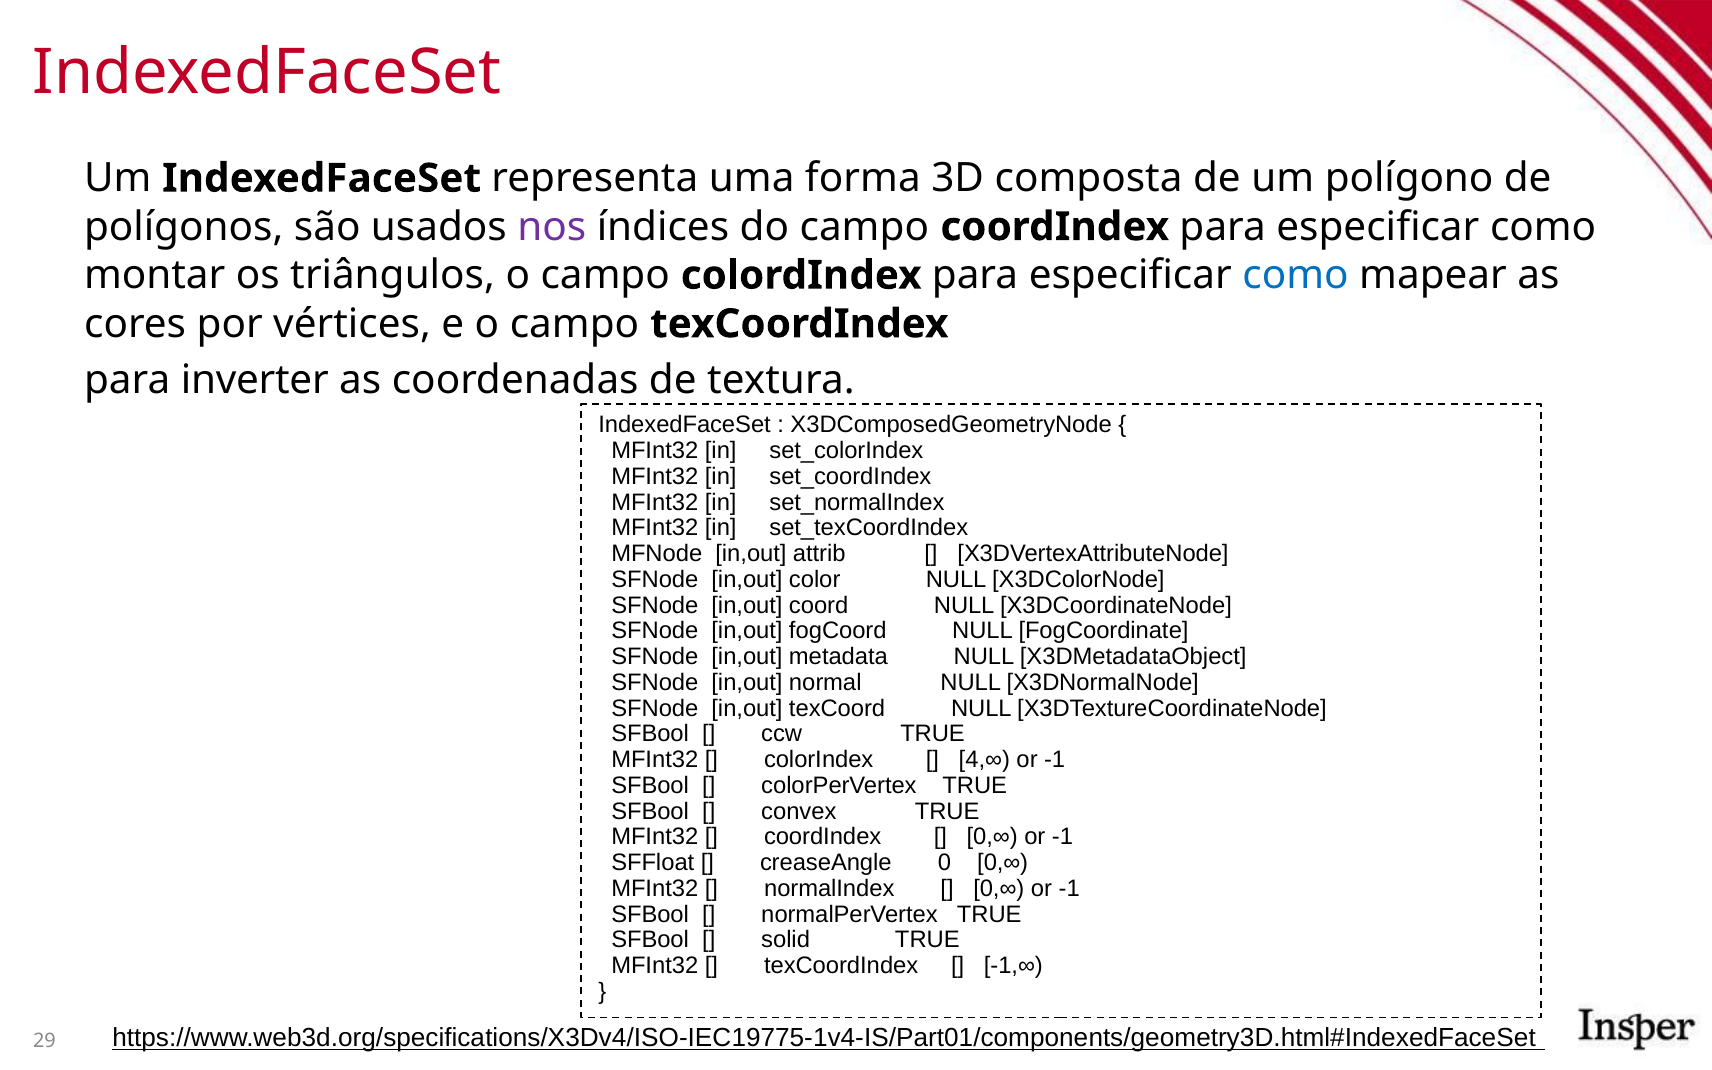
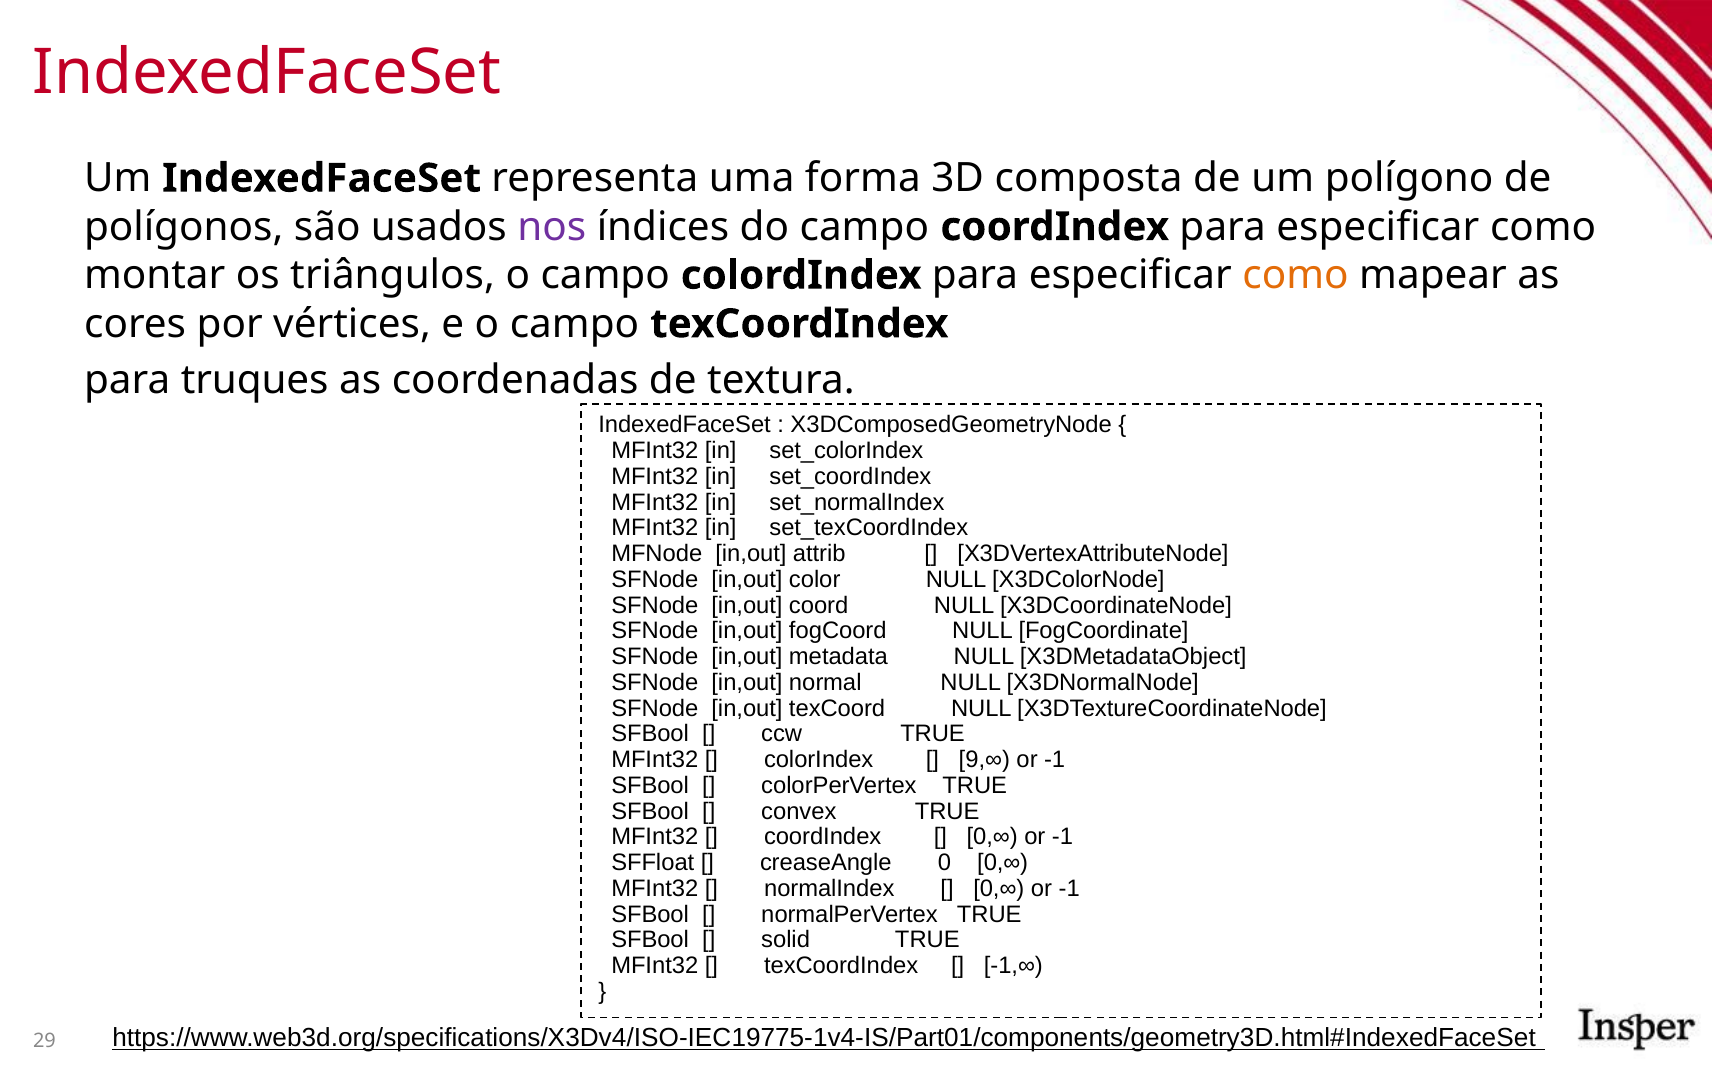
como at (1295, 275) colour: blue -> orange
inverter: inverter -> truques
4,∞: 4,∞ -> 9,∞
